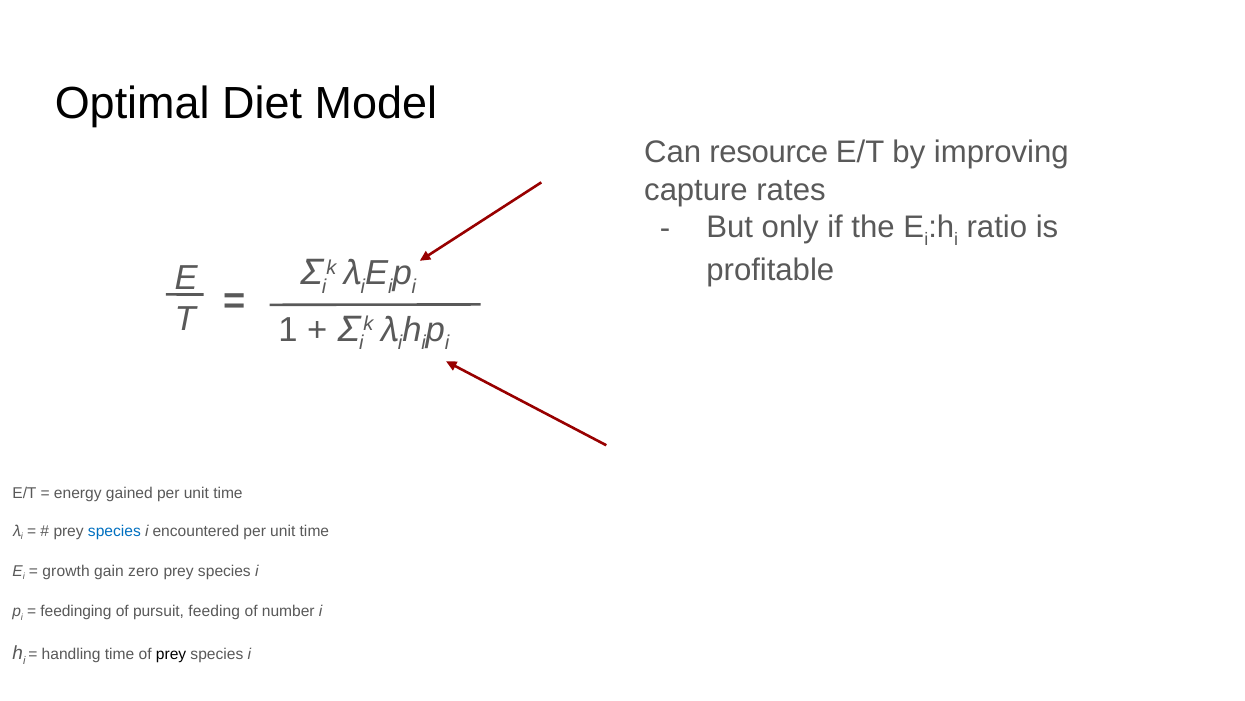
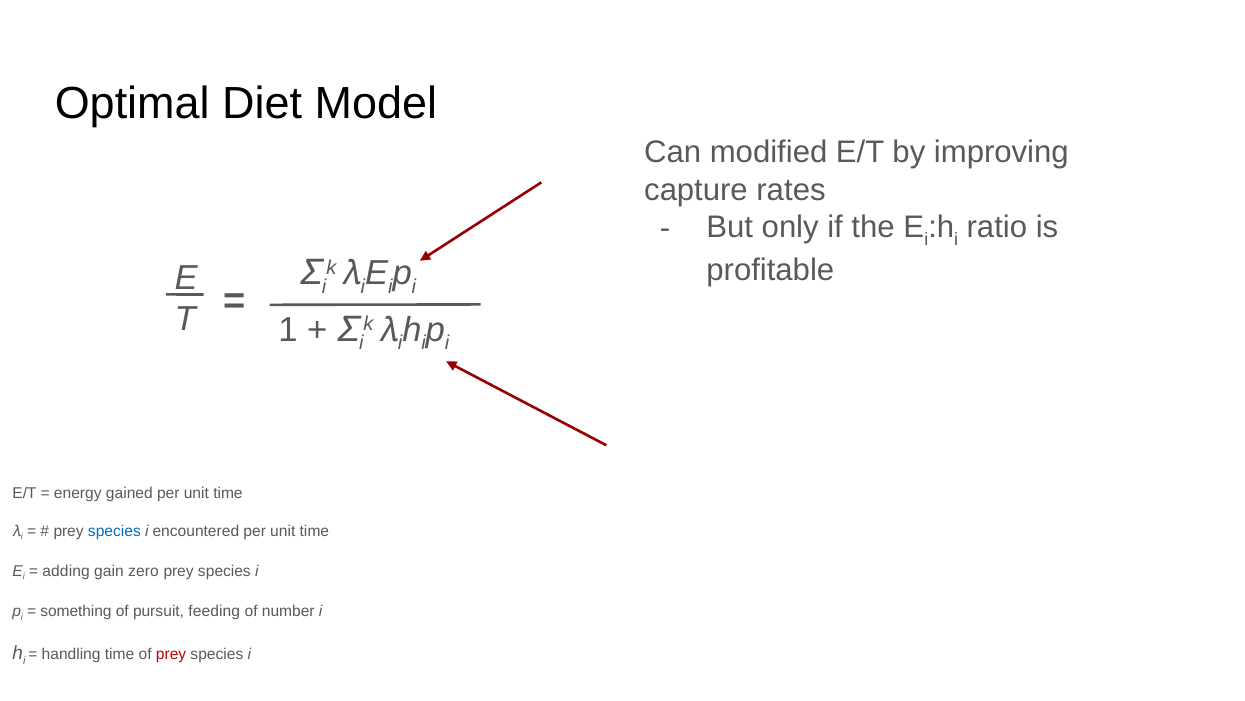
resource: resource -> modified
growth: growth -> adding
feedinging: feedinging -> something
prey at (171, 654) colour: black -> red
